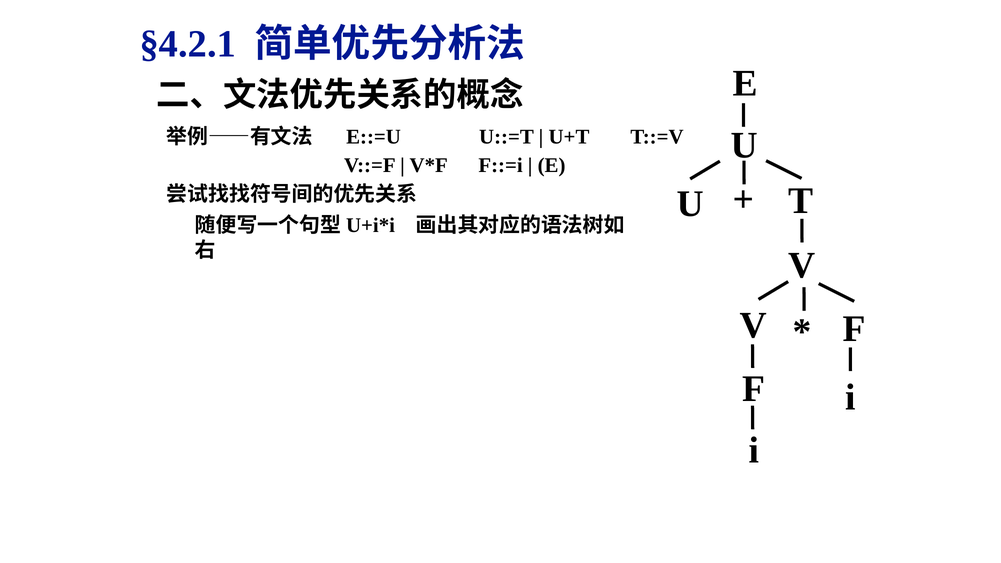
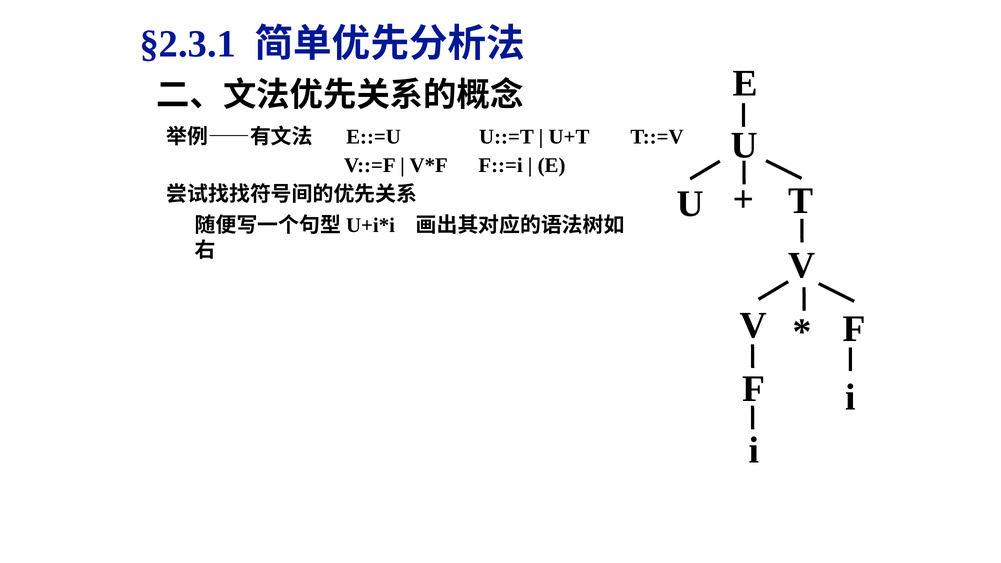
§4.2.1: §4.2.1 -> §2.3.1
